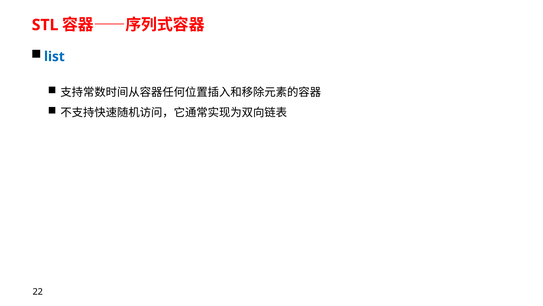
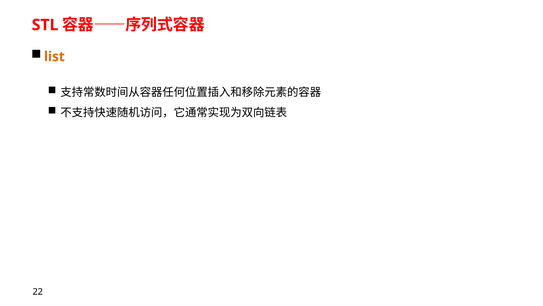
list colour: blue -> orange
